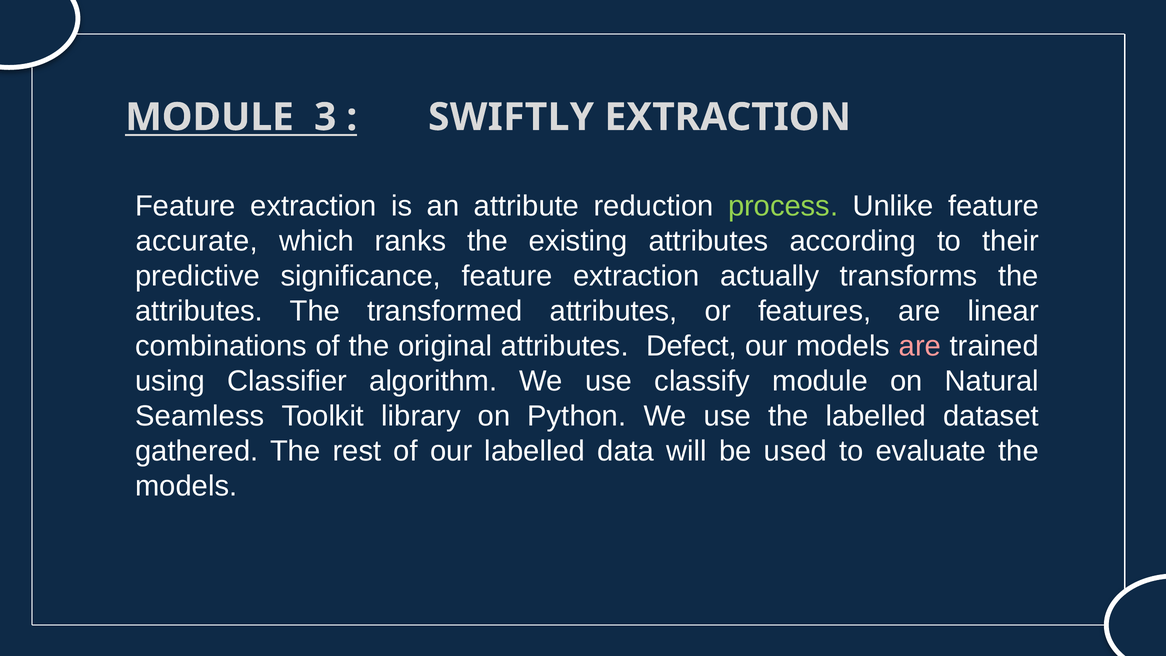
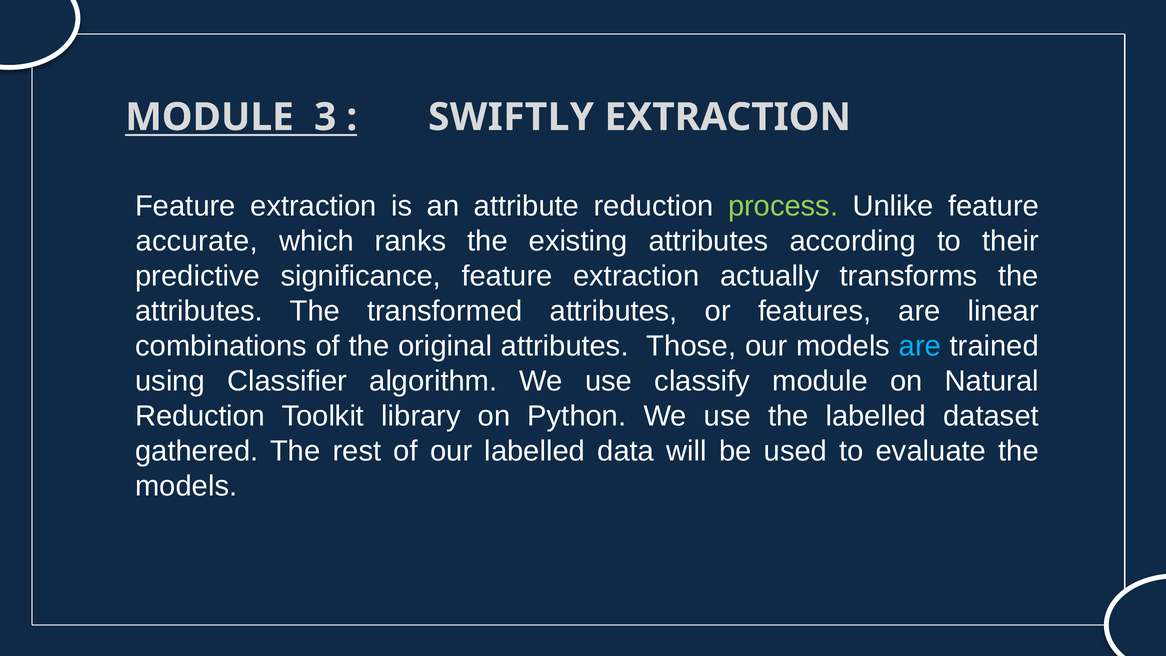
Defect: Defect -> Those
are at (920, 346) colour: pink -> light blue
Seamless at (200, 416): Seamless -> Reduction
